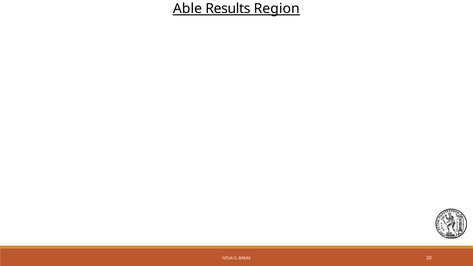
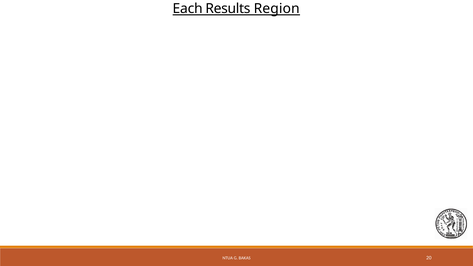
Able: Able -> Each
